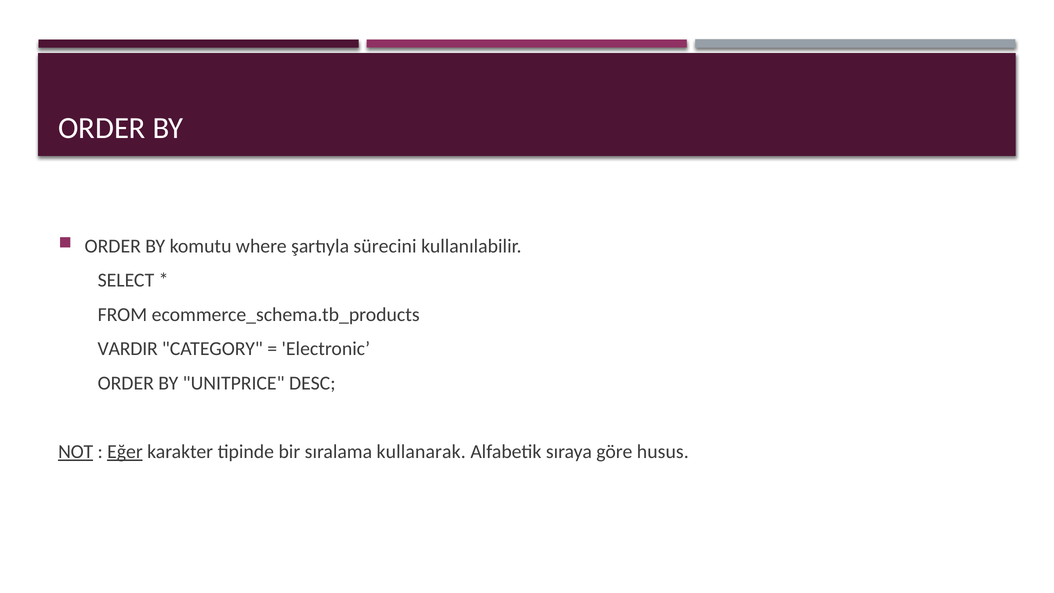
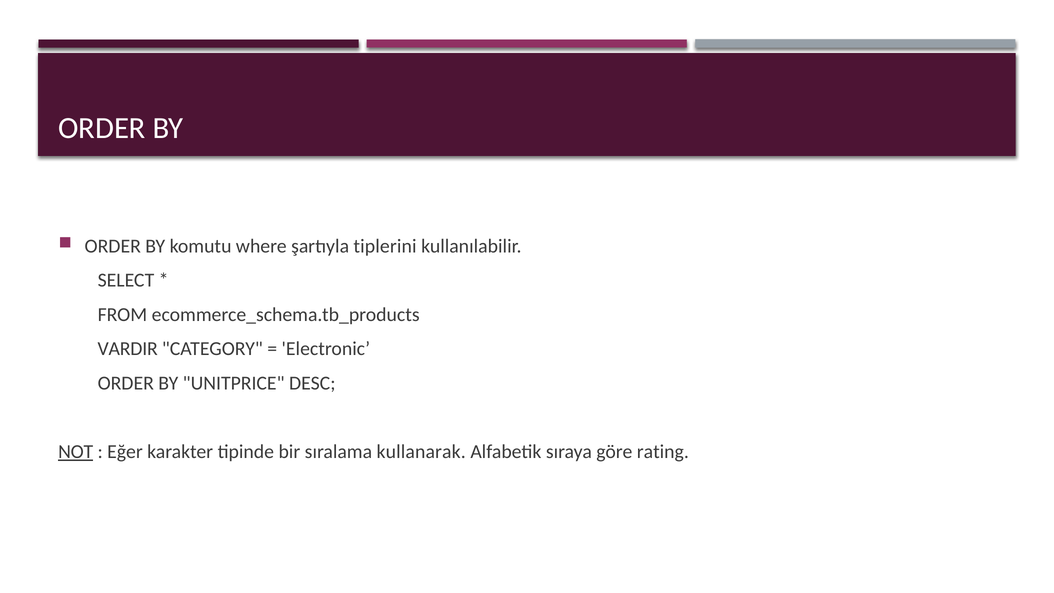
sürecini: sürecini -> tiplerini
Eğer underline: present -> none
husus: husus -> rating
